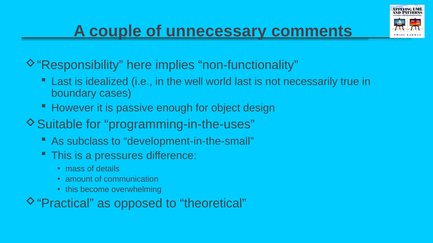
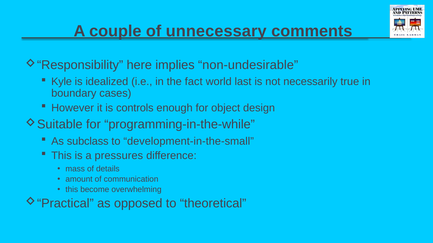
non-functionality: non-functionality -> non-undesirable
Last at (61, 82): Last -> Kyle
well: well -> fact
passive: passive -> controls
programming-in-the-uses: programming-in-the-uses -> programming-in-the-while
